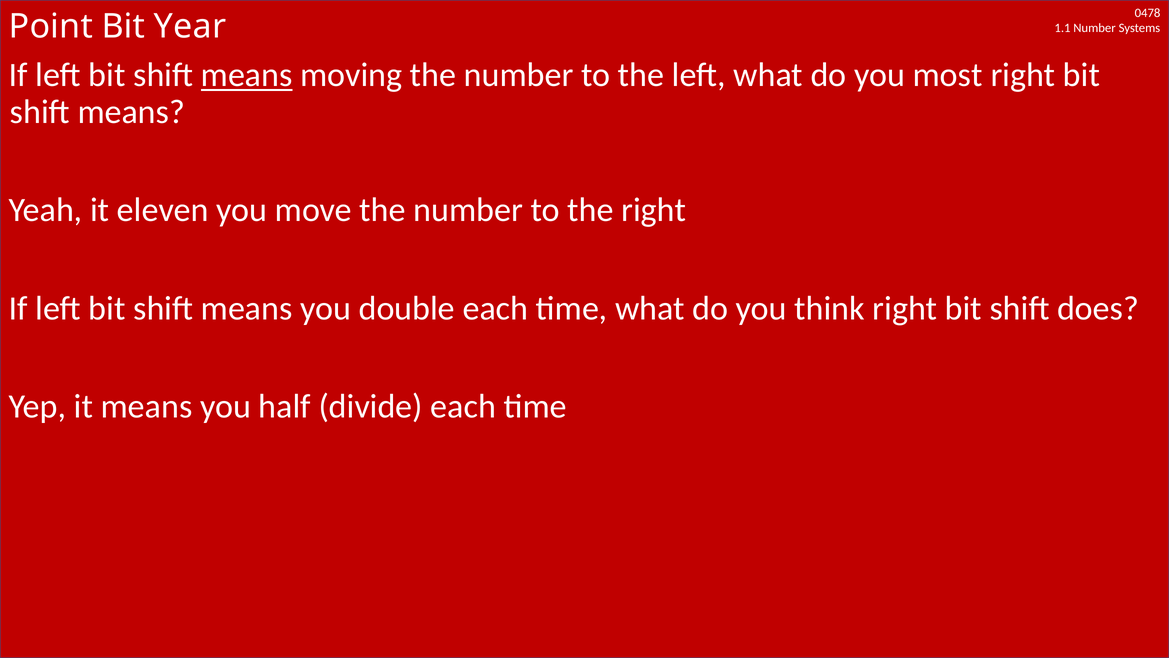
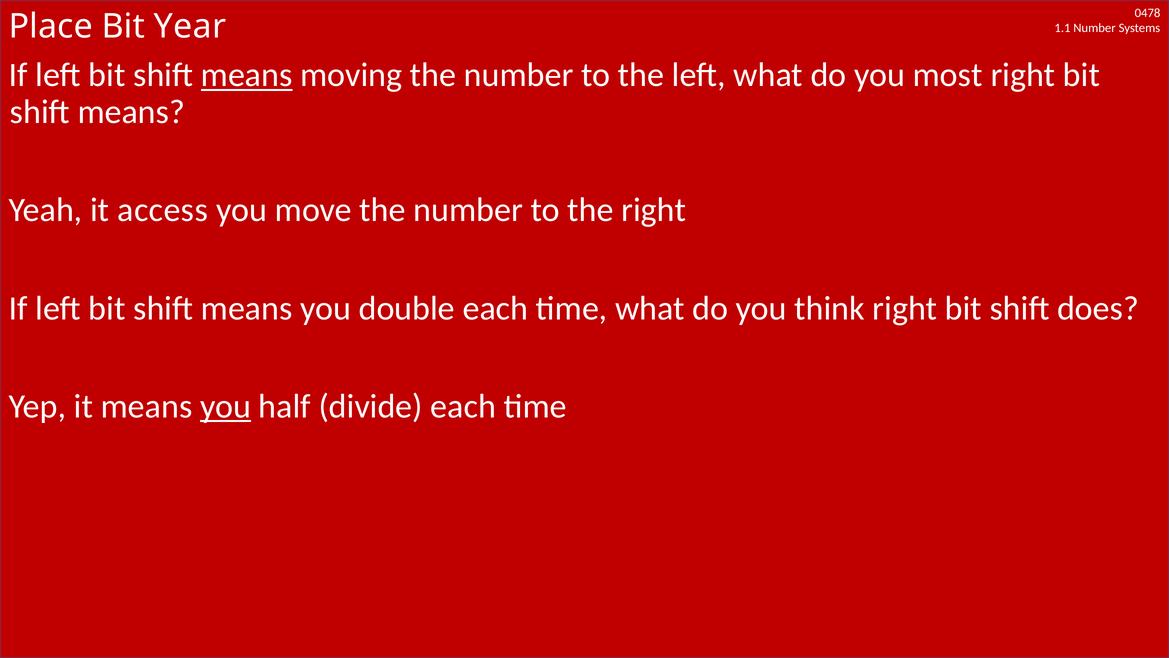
Point: Point -> Place
eleven: eleven -> access
you at (226, 406) underline: none -> present
